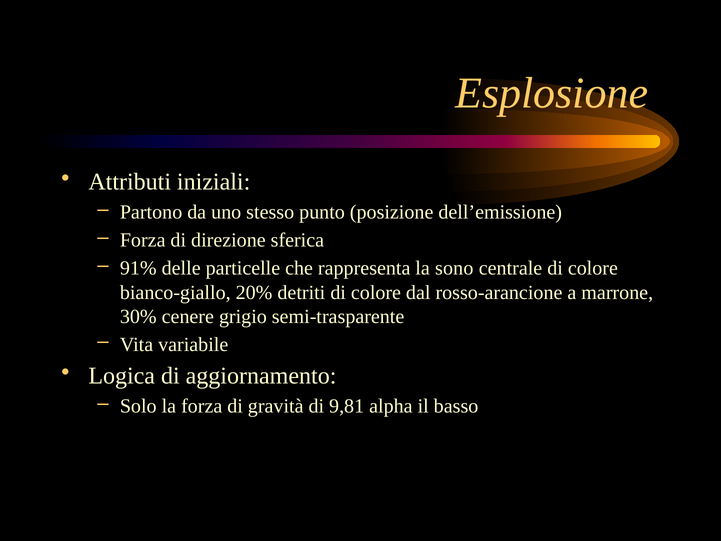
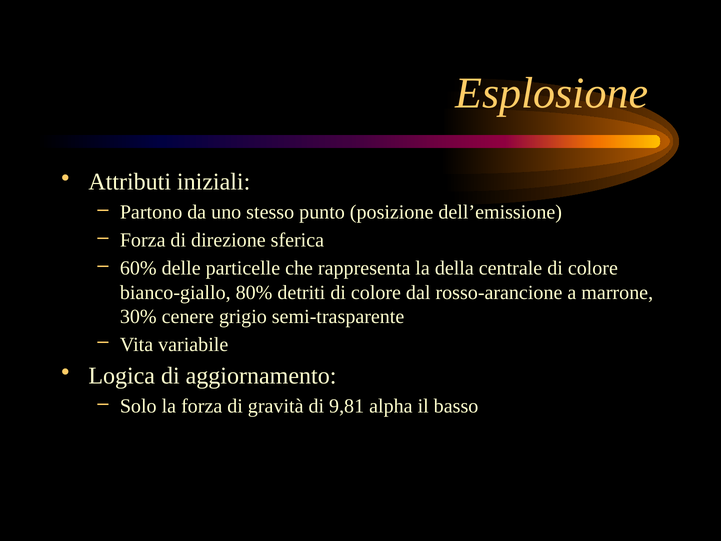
91%: 91% -> 60%
sono: sono -> della
20%: 20% -> 80%
